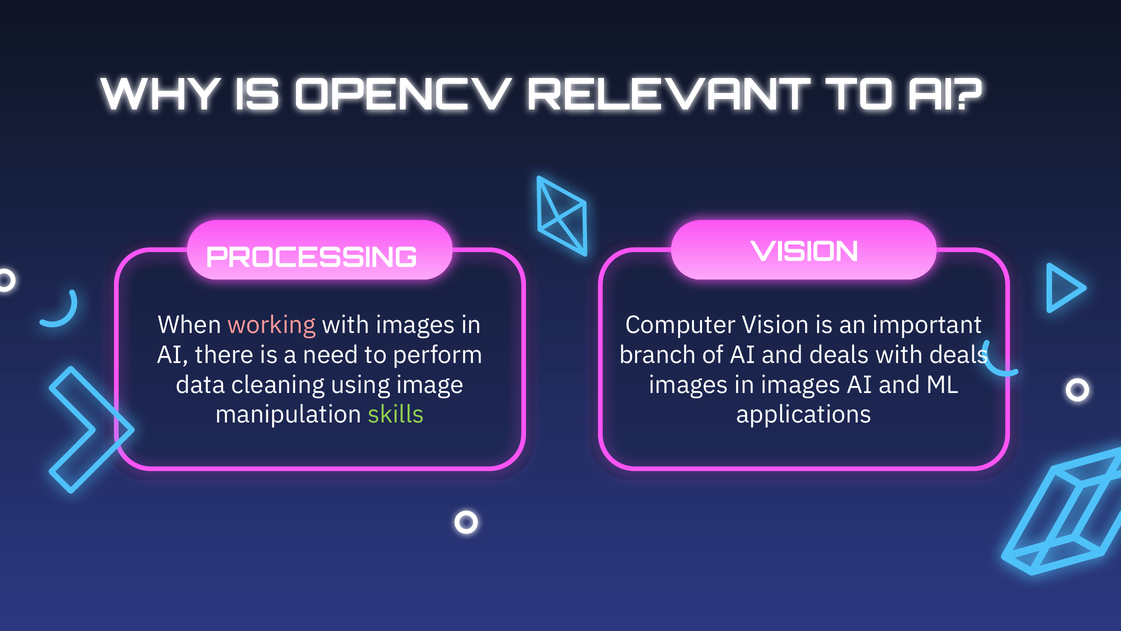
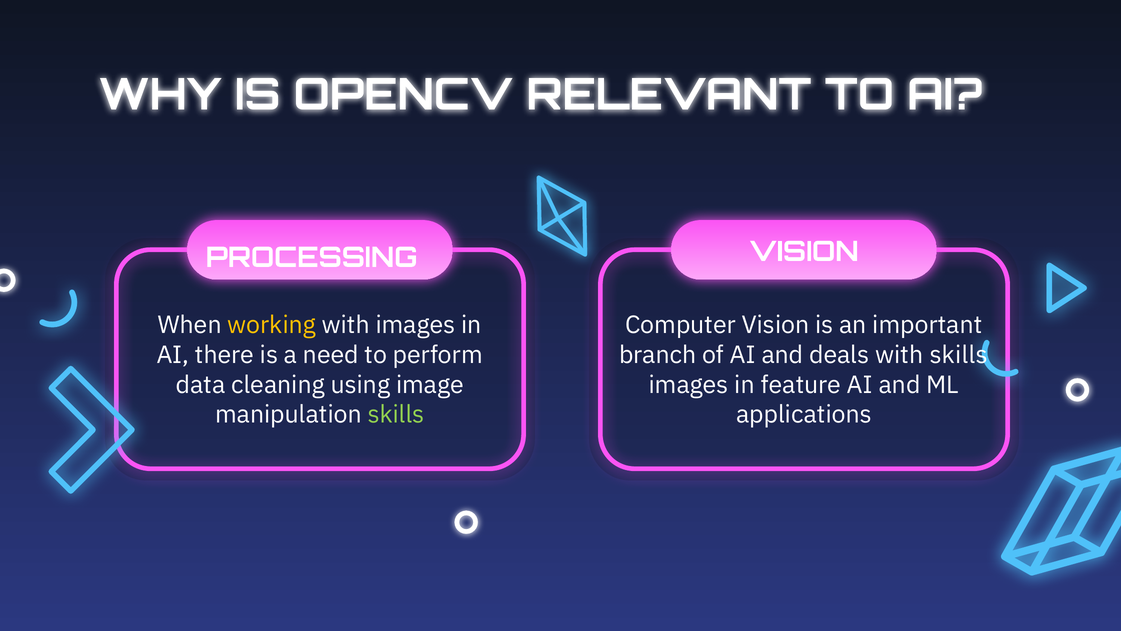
working colour: pink -> yellow
with deals: deals -> skills
in images: images -> feature
